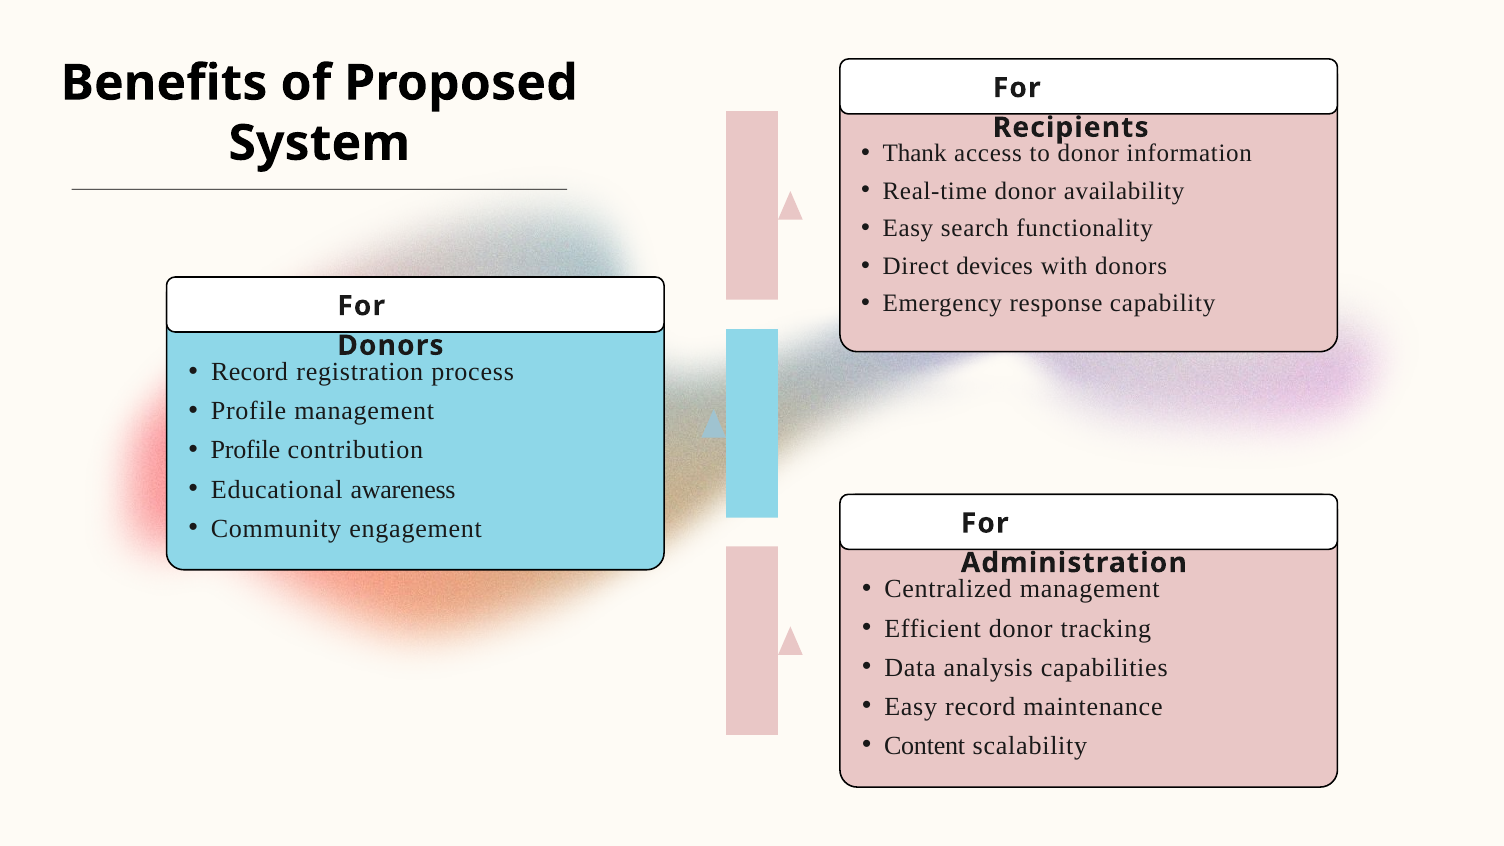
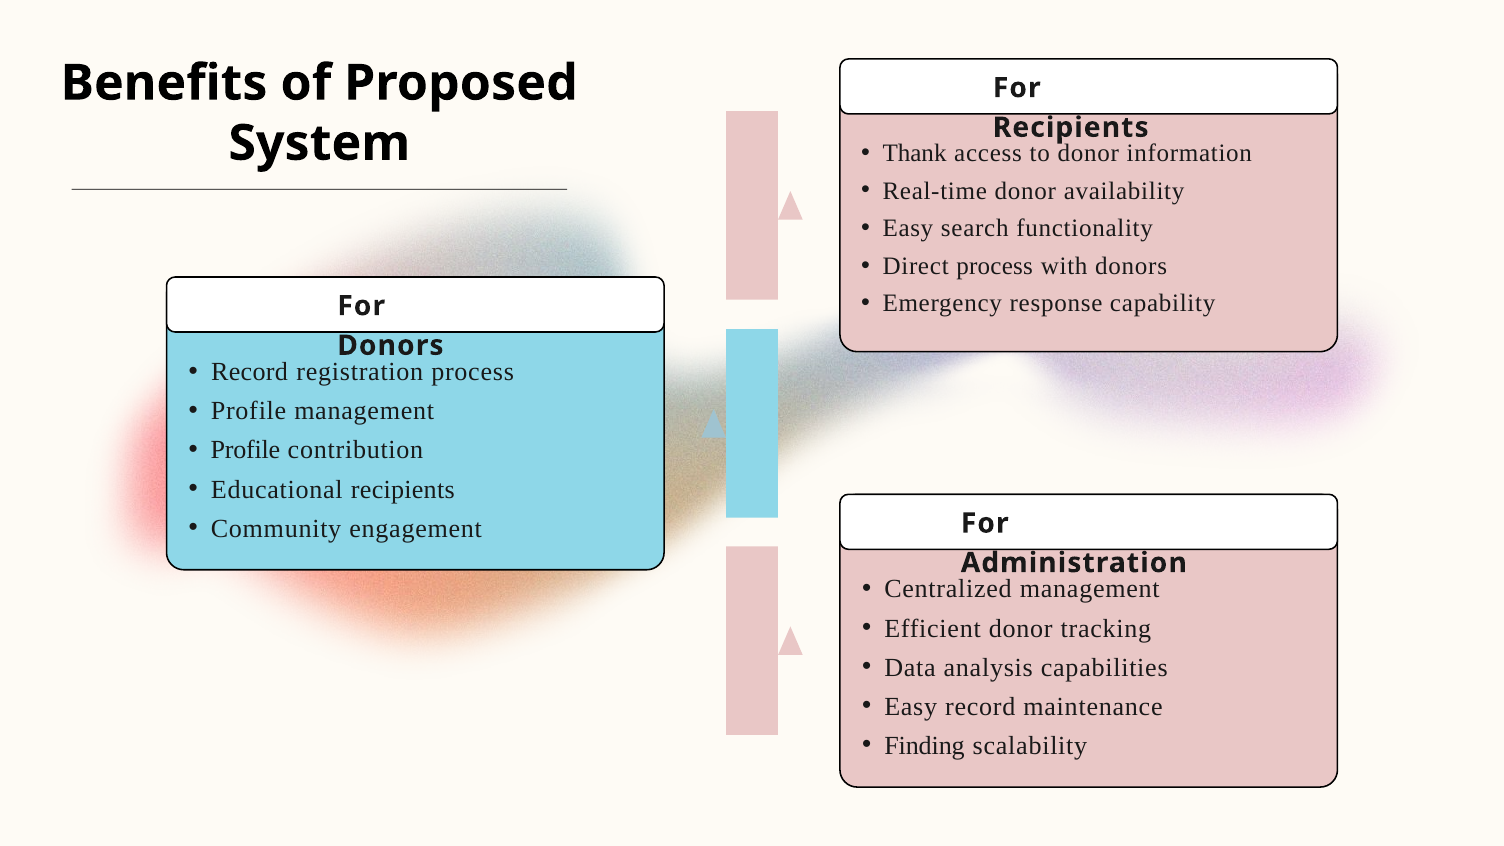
Direct devices: devices -> process
Educational awareness: awareness -> recipients
Content: Content -> Finding
